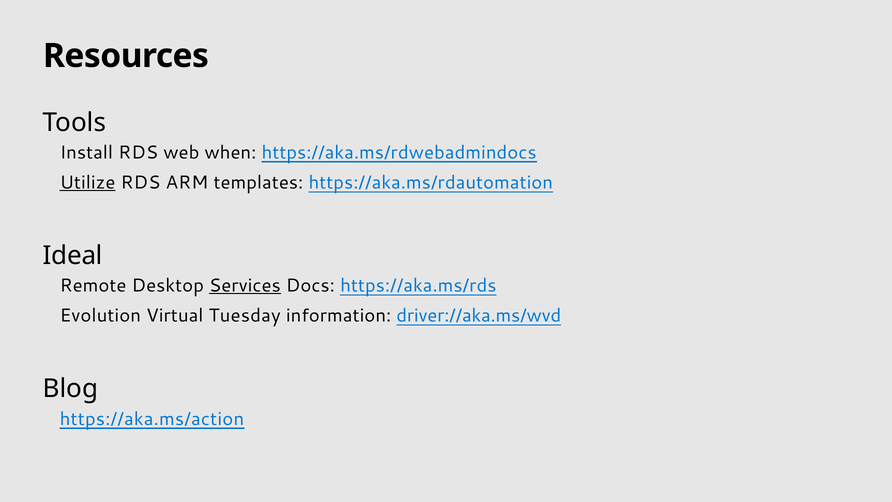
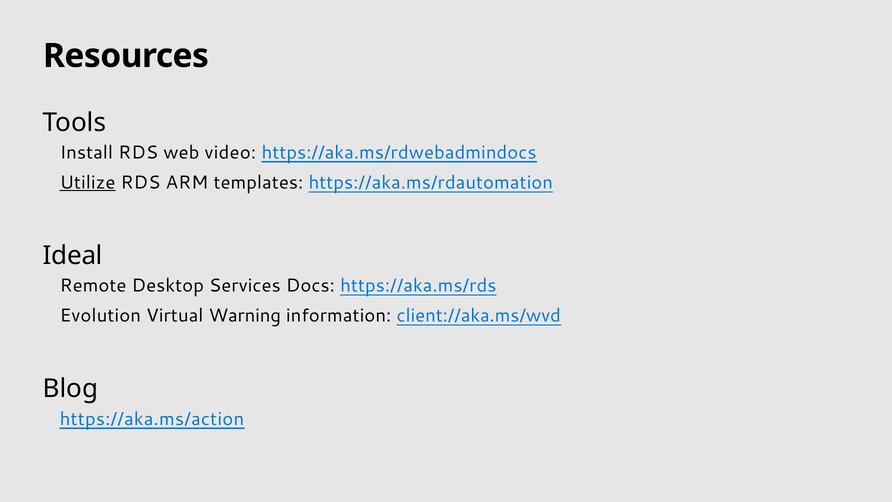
when: when -> video
Services underline: present -> none
Tuesday: Tuesday -> Warning
driver://aka.ms/wvd: driver://aka.ms/wvd -> client://aka.ms/wvd
